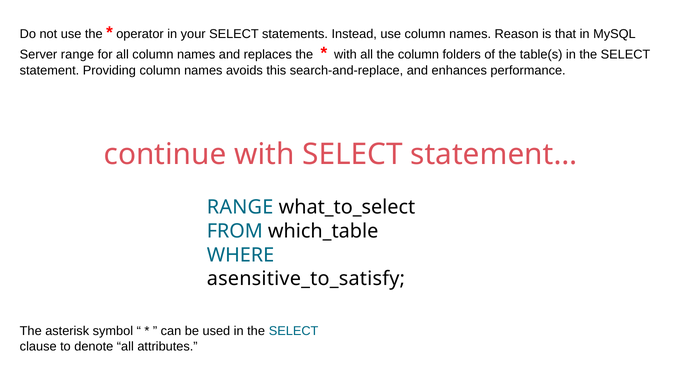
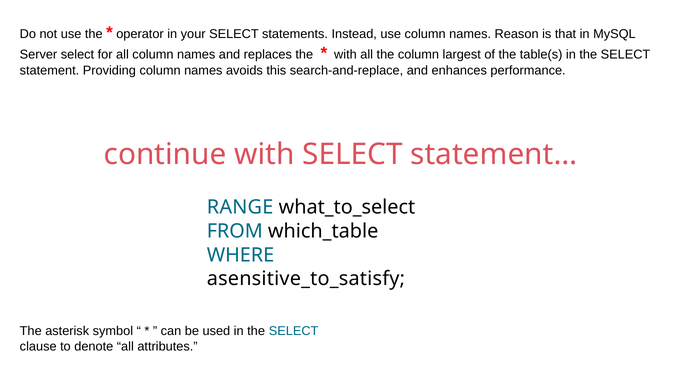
Server range: range -> select
folders: folders -> largest
